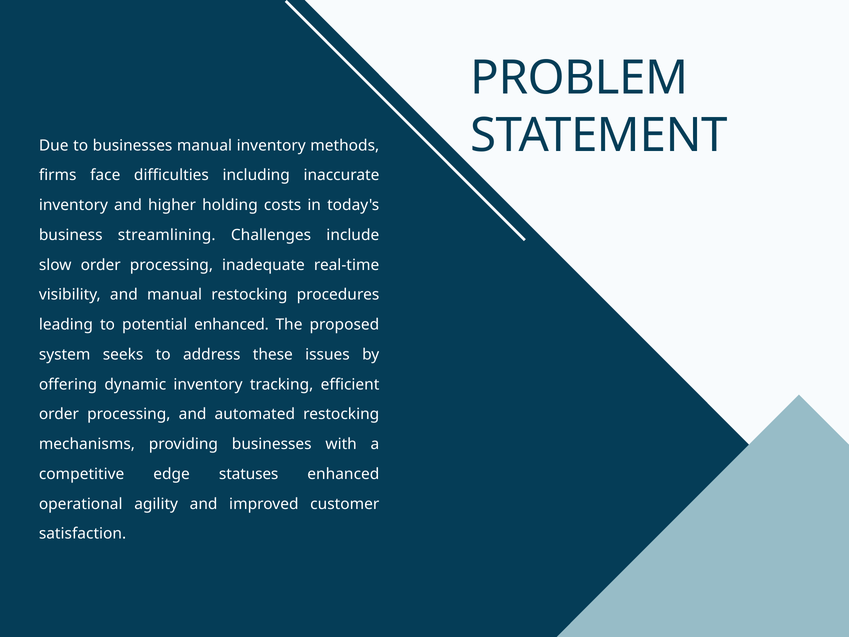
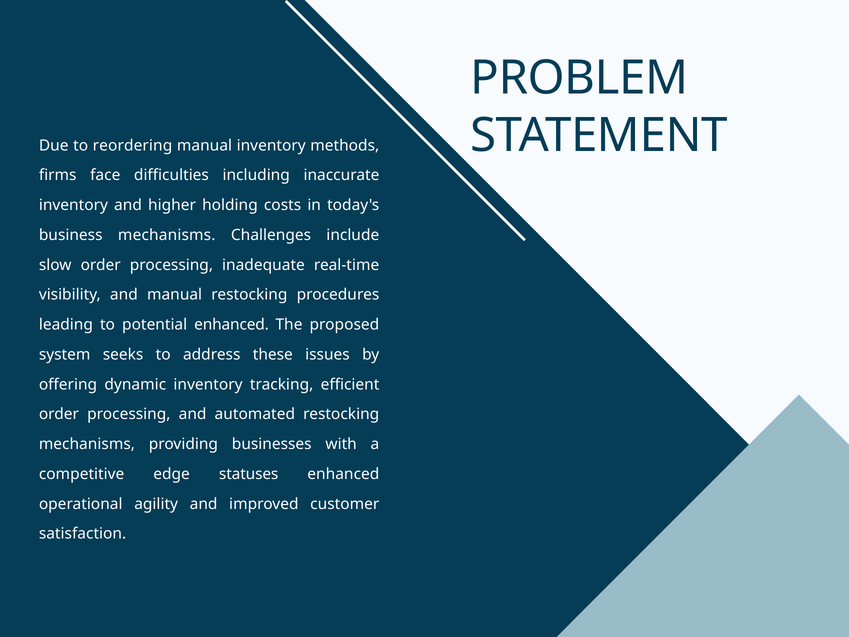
to businesses: businesses -> reordering
business streamlining: streamlining -> mechanisms
